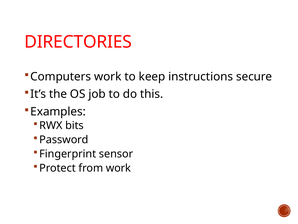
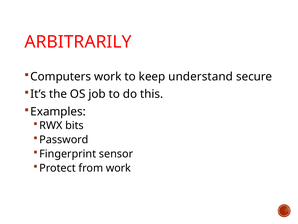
DIRECTORIES: DIRECTORIES -> ARBITRARILY
instructions: instructions -> understand
